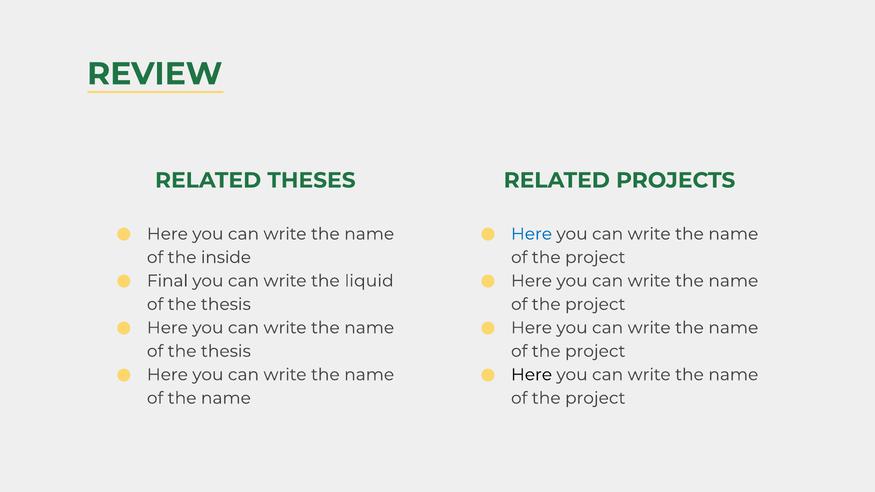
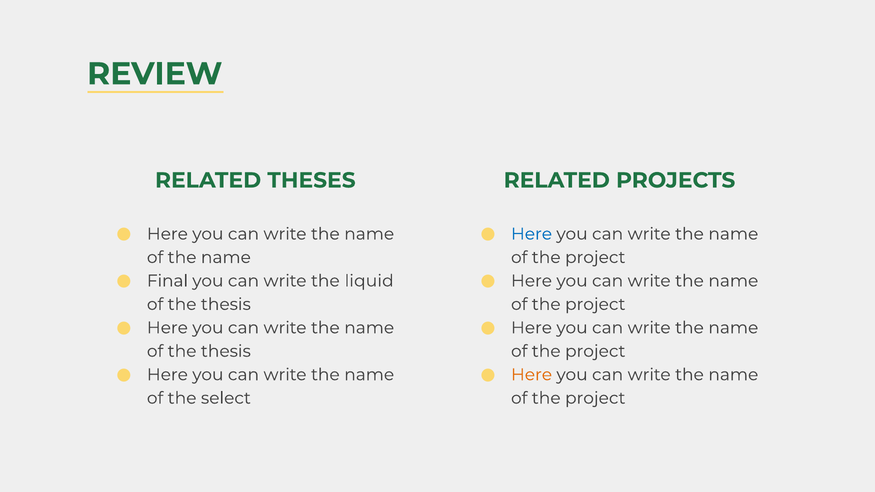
of the inside: inside -> name
Here at (532, 375) colour: black -> orange
of the name: name -> select
